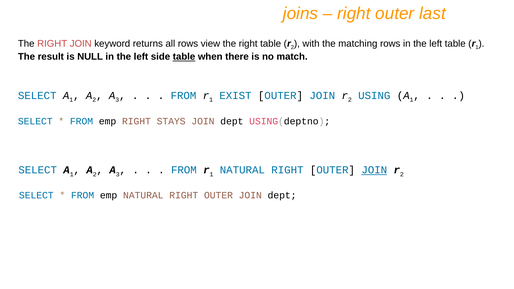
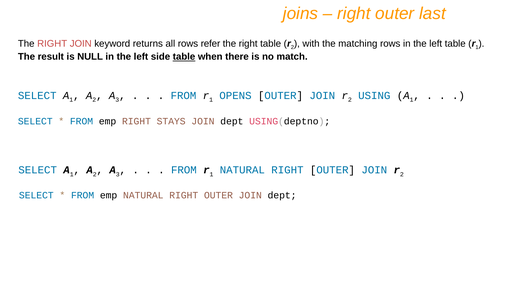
view: view -> refer
EXIST: EXIST -> OPENS
JOIN at (374, 170) underline: present -> none
